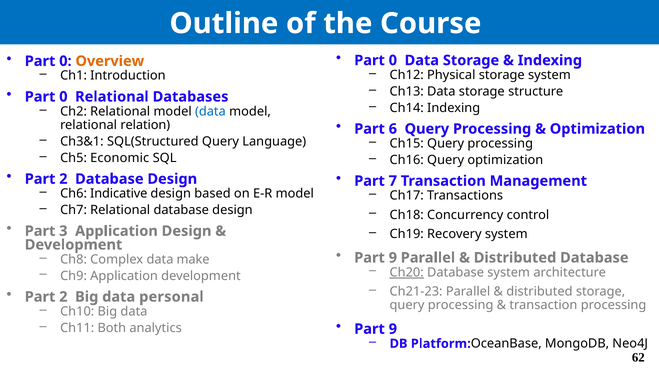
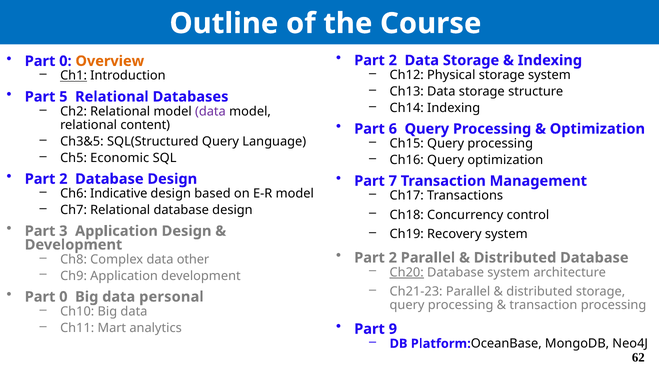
0 at (393, 60): 0 -> 2
Ch1 underline: none -> present
0 at (63, 97): 0 -> 5
data at (210, 112) colour: blue -> purple
relation: relation -> content
Ch3&1: Ch3&1 -> Ch3&5
9 at (393, 258): 9 -> 2
make: make -> other
2 at (63, 297): 2 -> 0
Both: Both -> Mart
